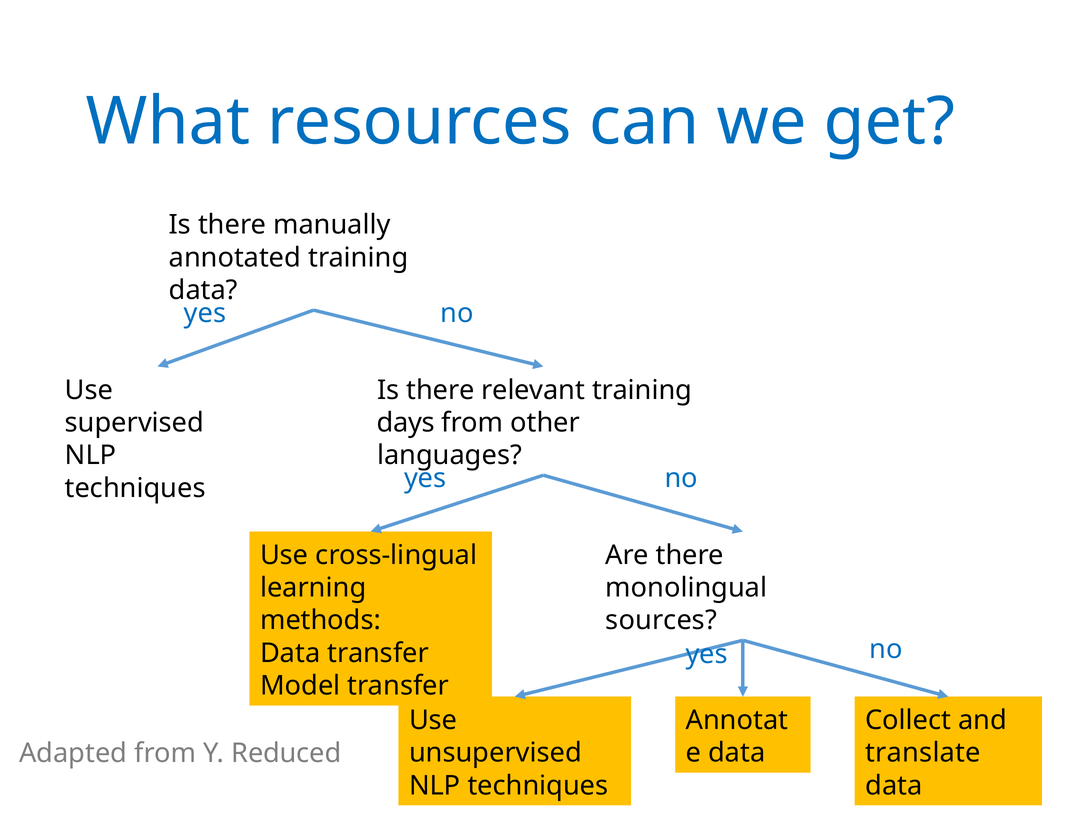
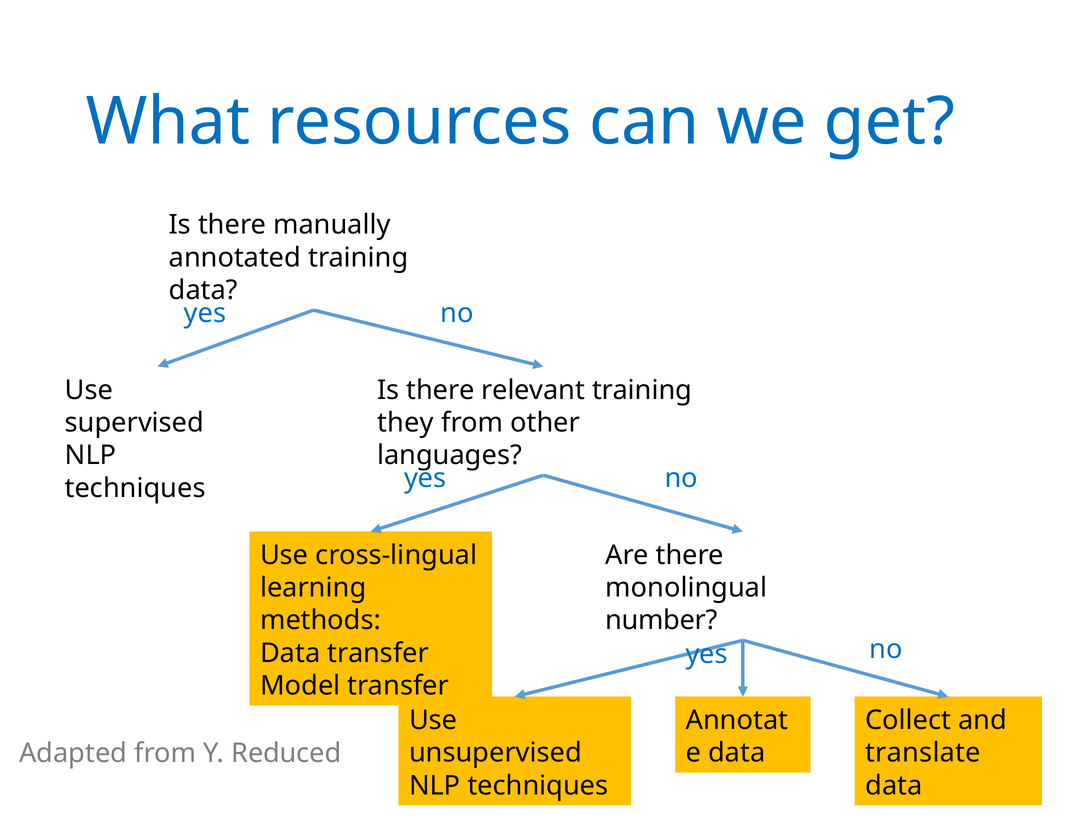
days: days -> they
sources: sources -> number
